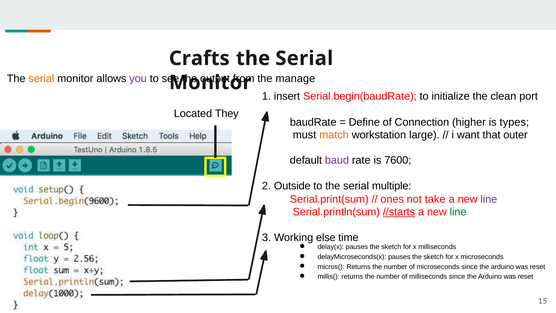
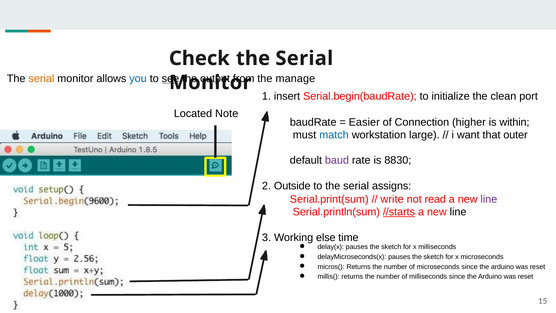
Crafts: Crafts -> Check
you colour: purple -> blue
see underline: none -> present
They: They -> Note
Define: Define -> Easier
types: types -> within
match colour: orange -> blue
7600: 7600 -> 8830
multiple: multiple -> assigns
ones: ones -> write
take: take -> read
line at (458, 212) colour: green -> black
